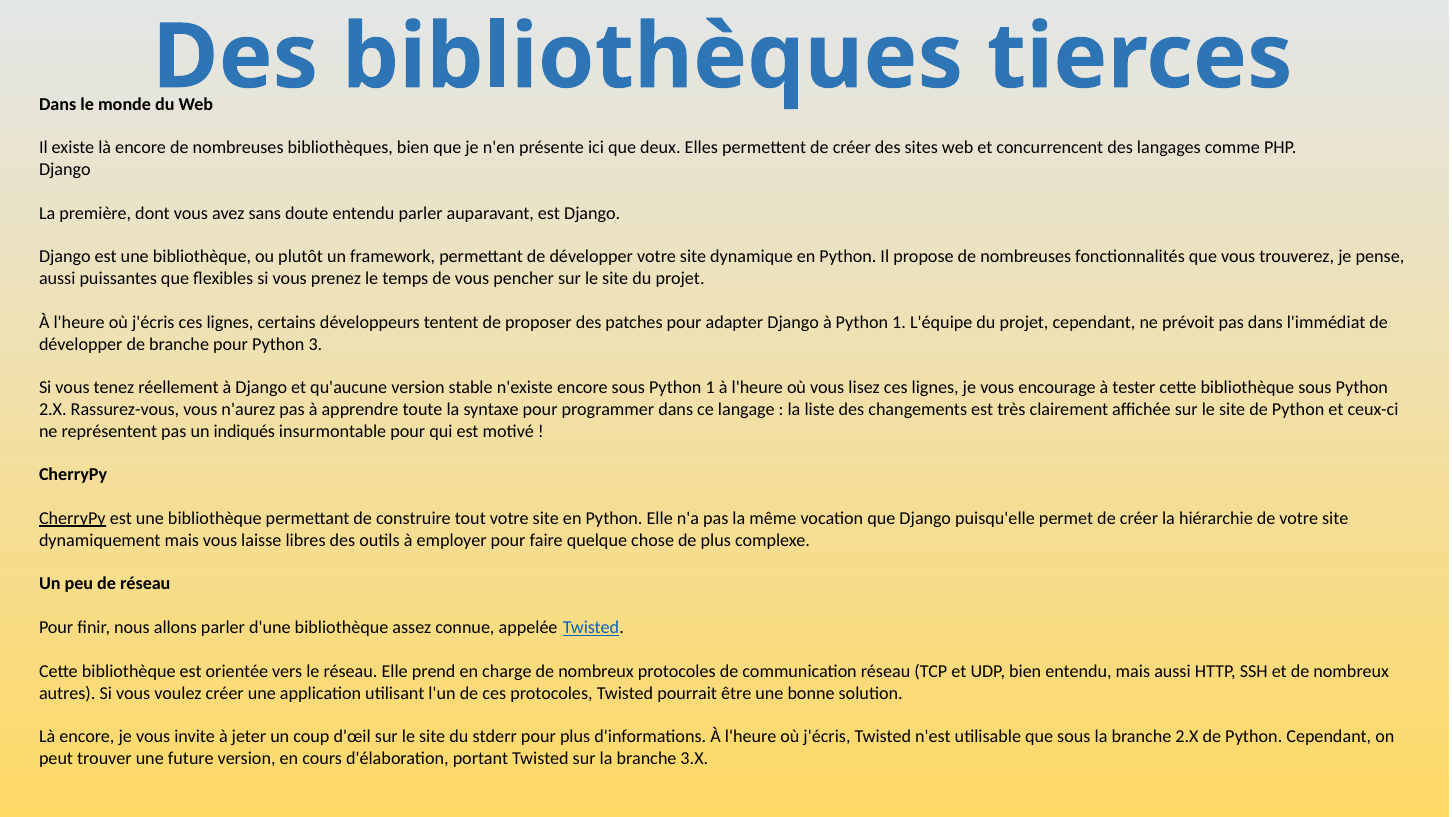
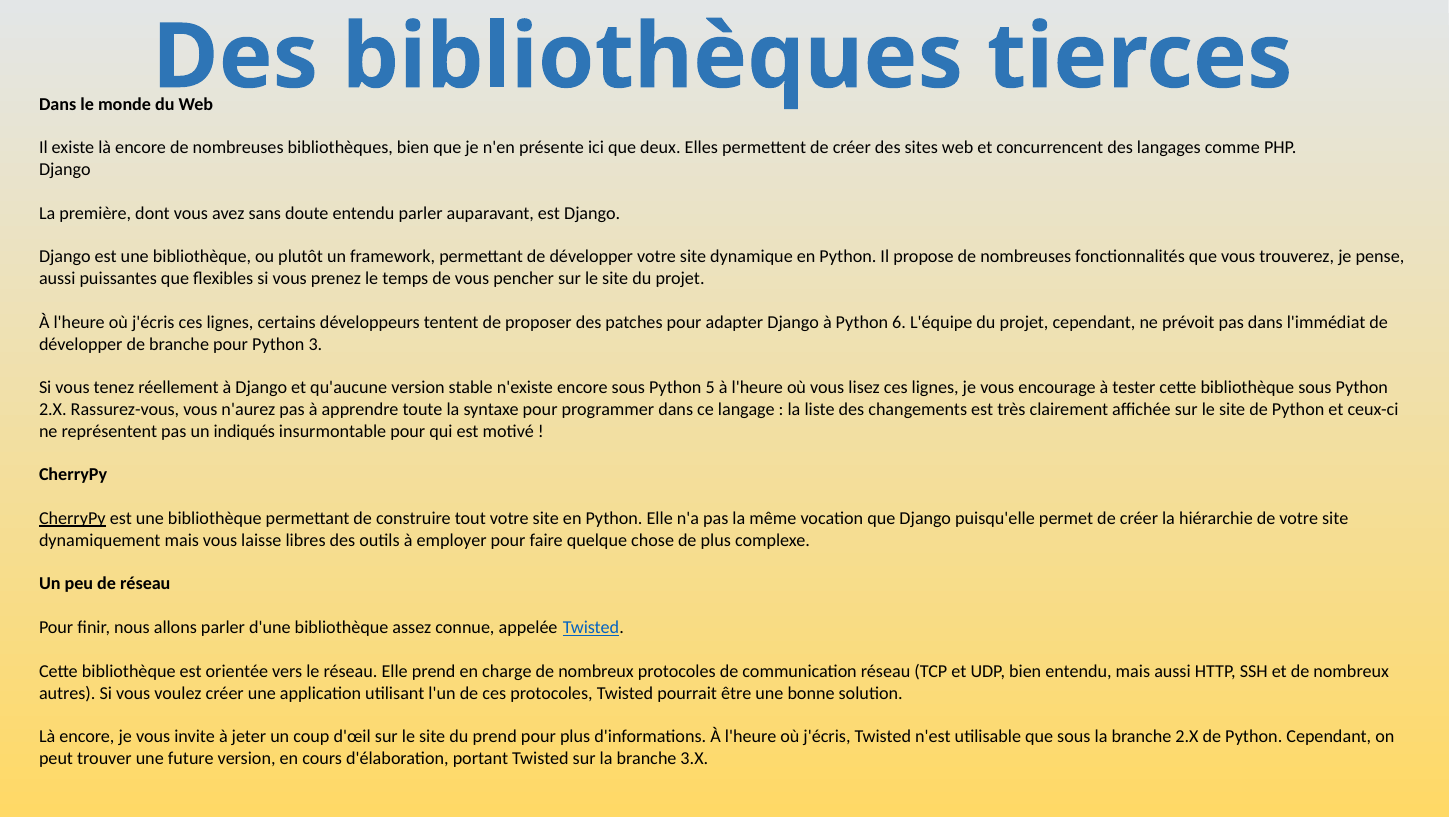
à Python 1: 1 -> 6
sous Python 1: 1 -> 5
du stderr: stderr -> prend
